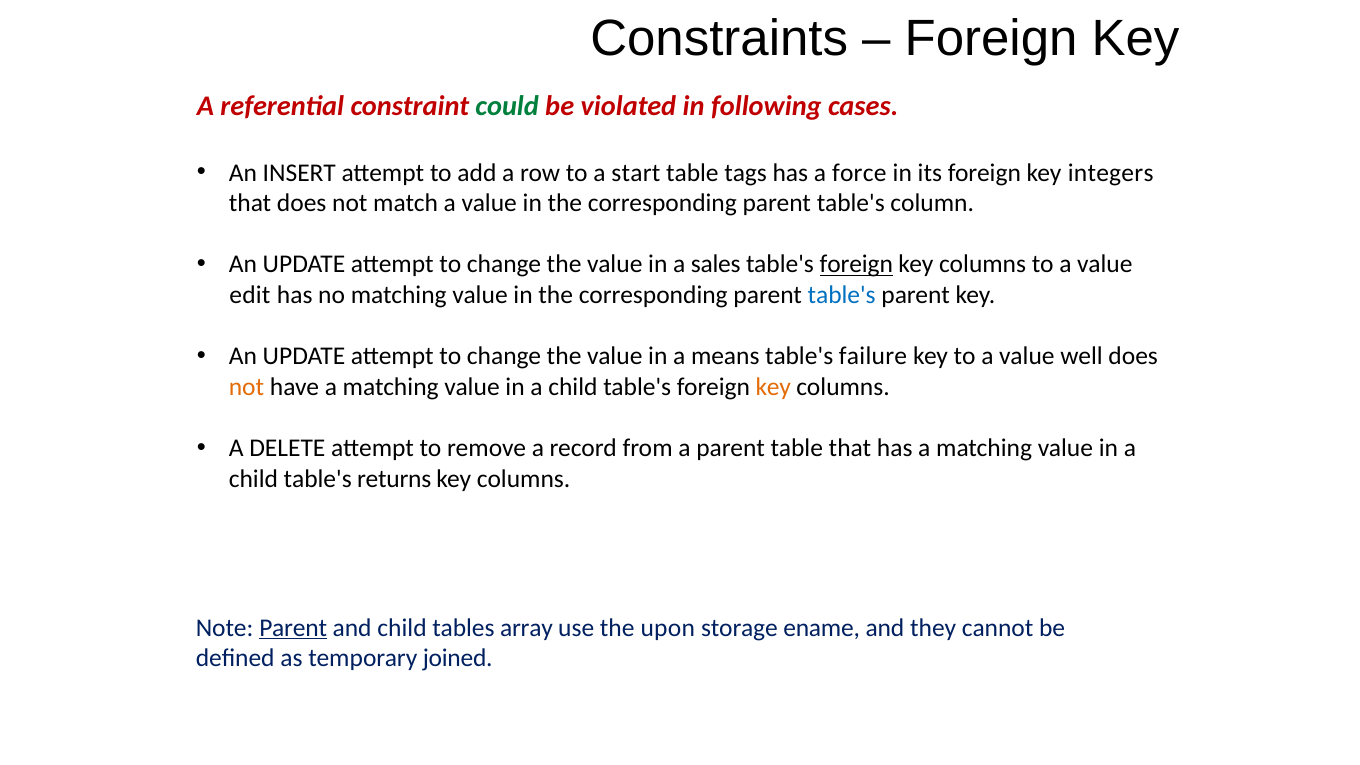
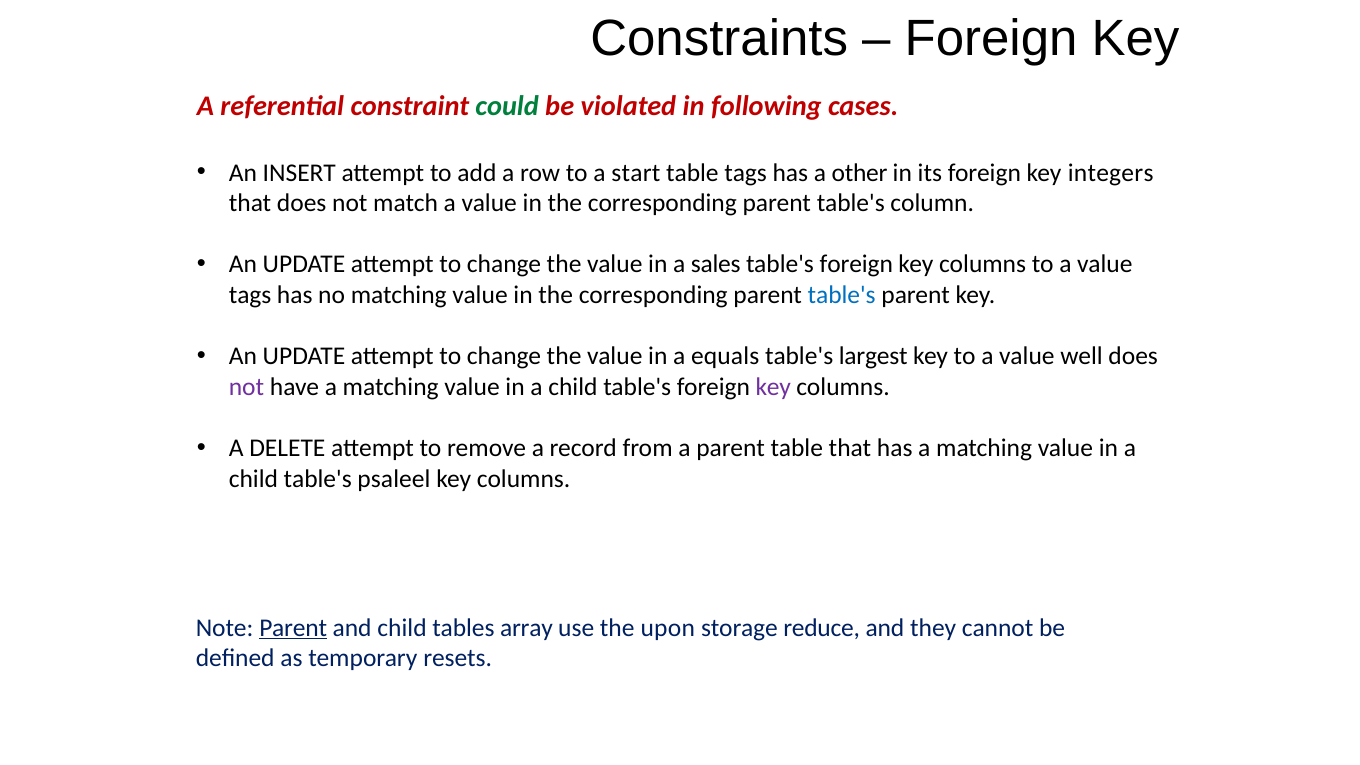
force: force -> other
foreign at (856, 265) underline: present -> none
edit at (250, 295): edit -> tags
means: means -> equals
failure: failure -> largest
not at (247, 387) colour: orange -> purple
key at (773, 387) colour: orange -> purple
returns: returns -> psaleel
ename: ename -> reduce
joined: joined -> resets
